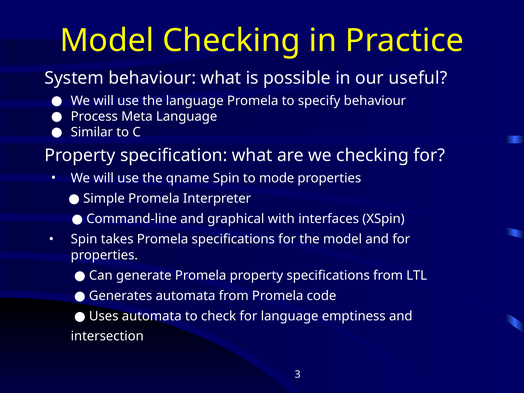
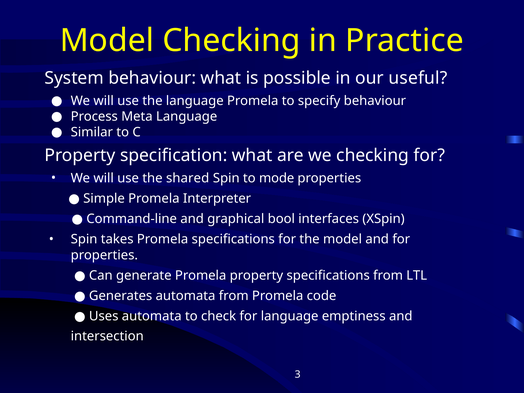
qname: qname -> shared
with: with -> bool
